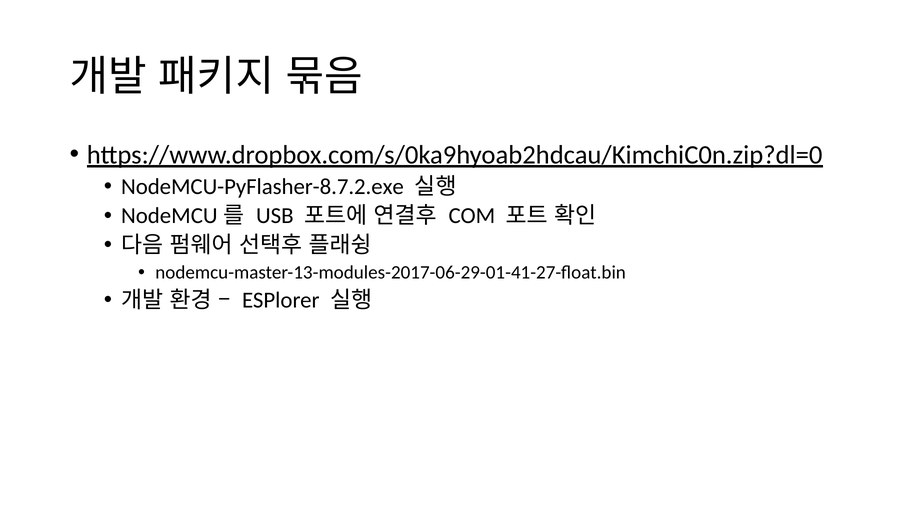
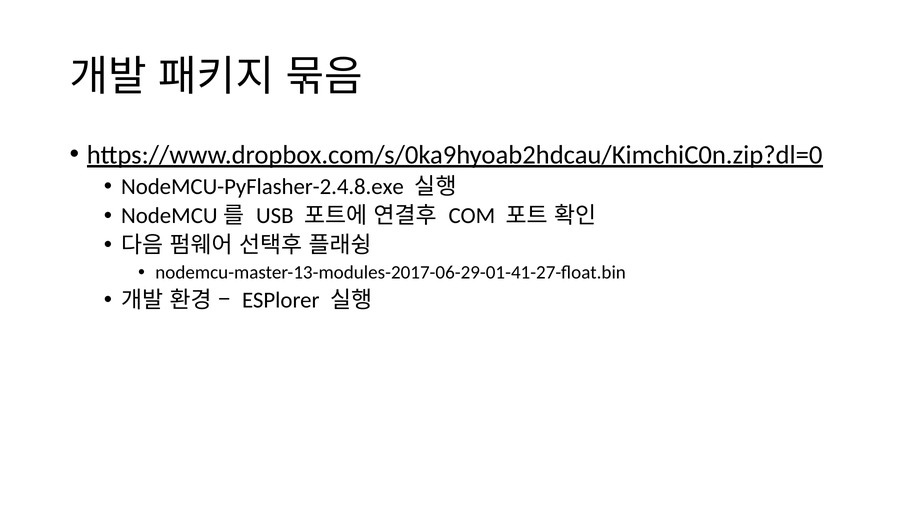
NodeMCU-PyFlasher-8.7.2.exe: NodeMCU-PyFlasher-8.7.2.exe -> NodeMCU-PyFlasher-2.4.8.exe
